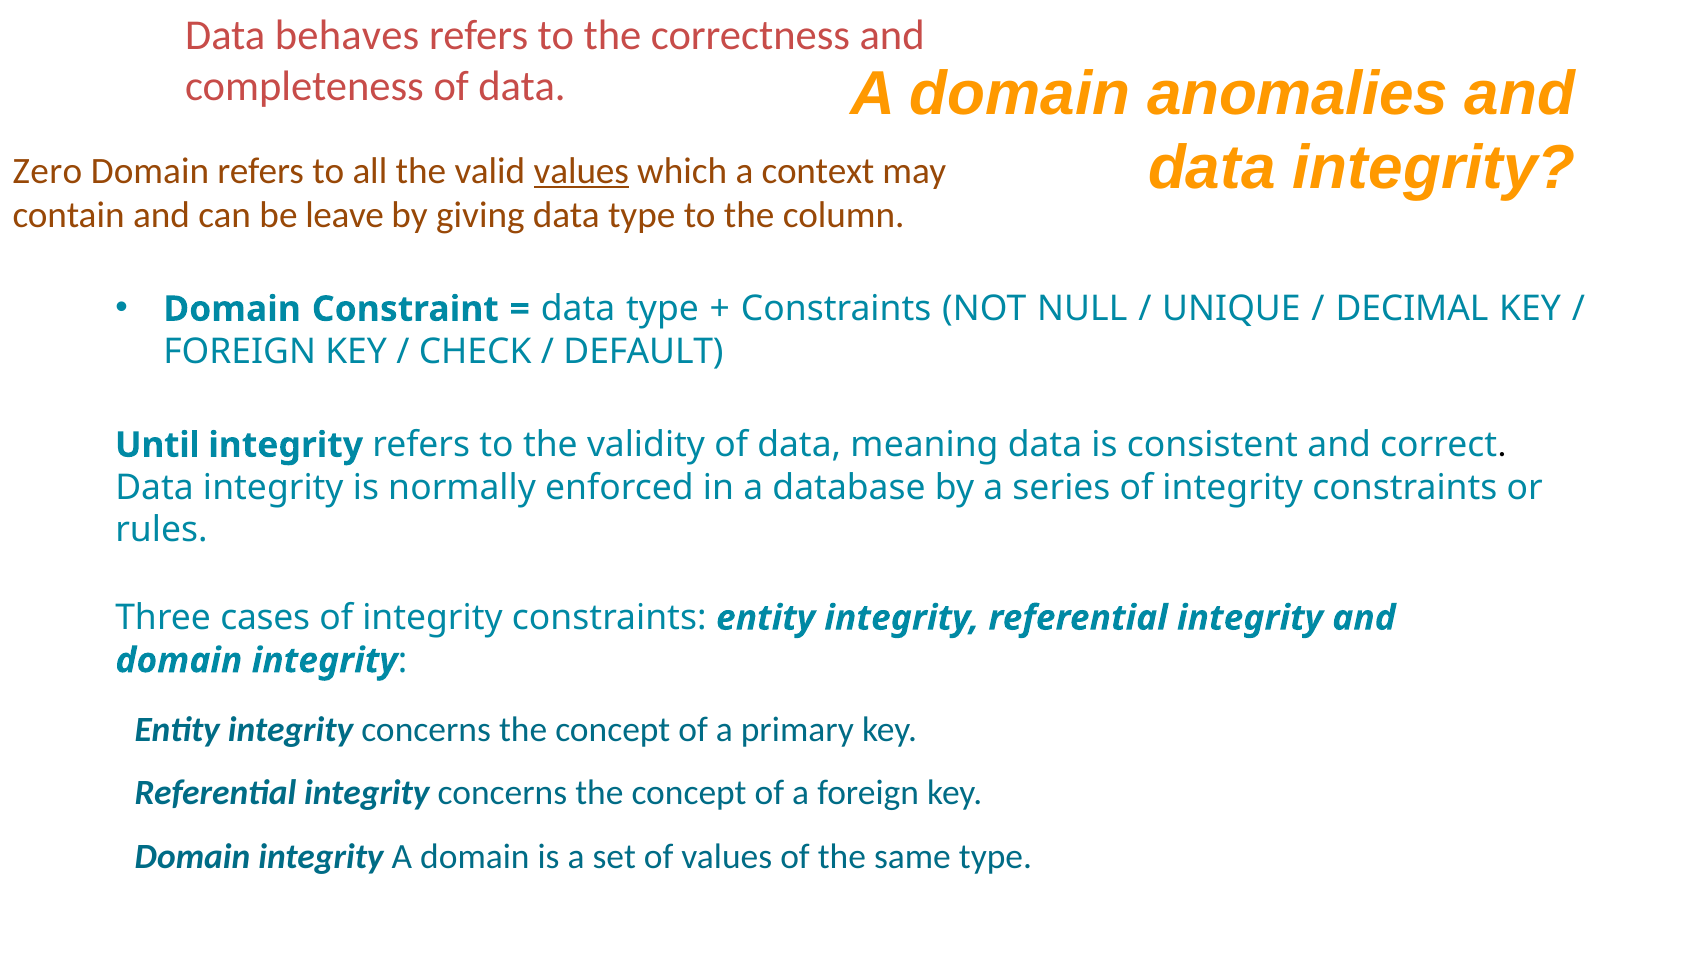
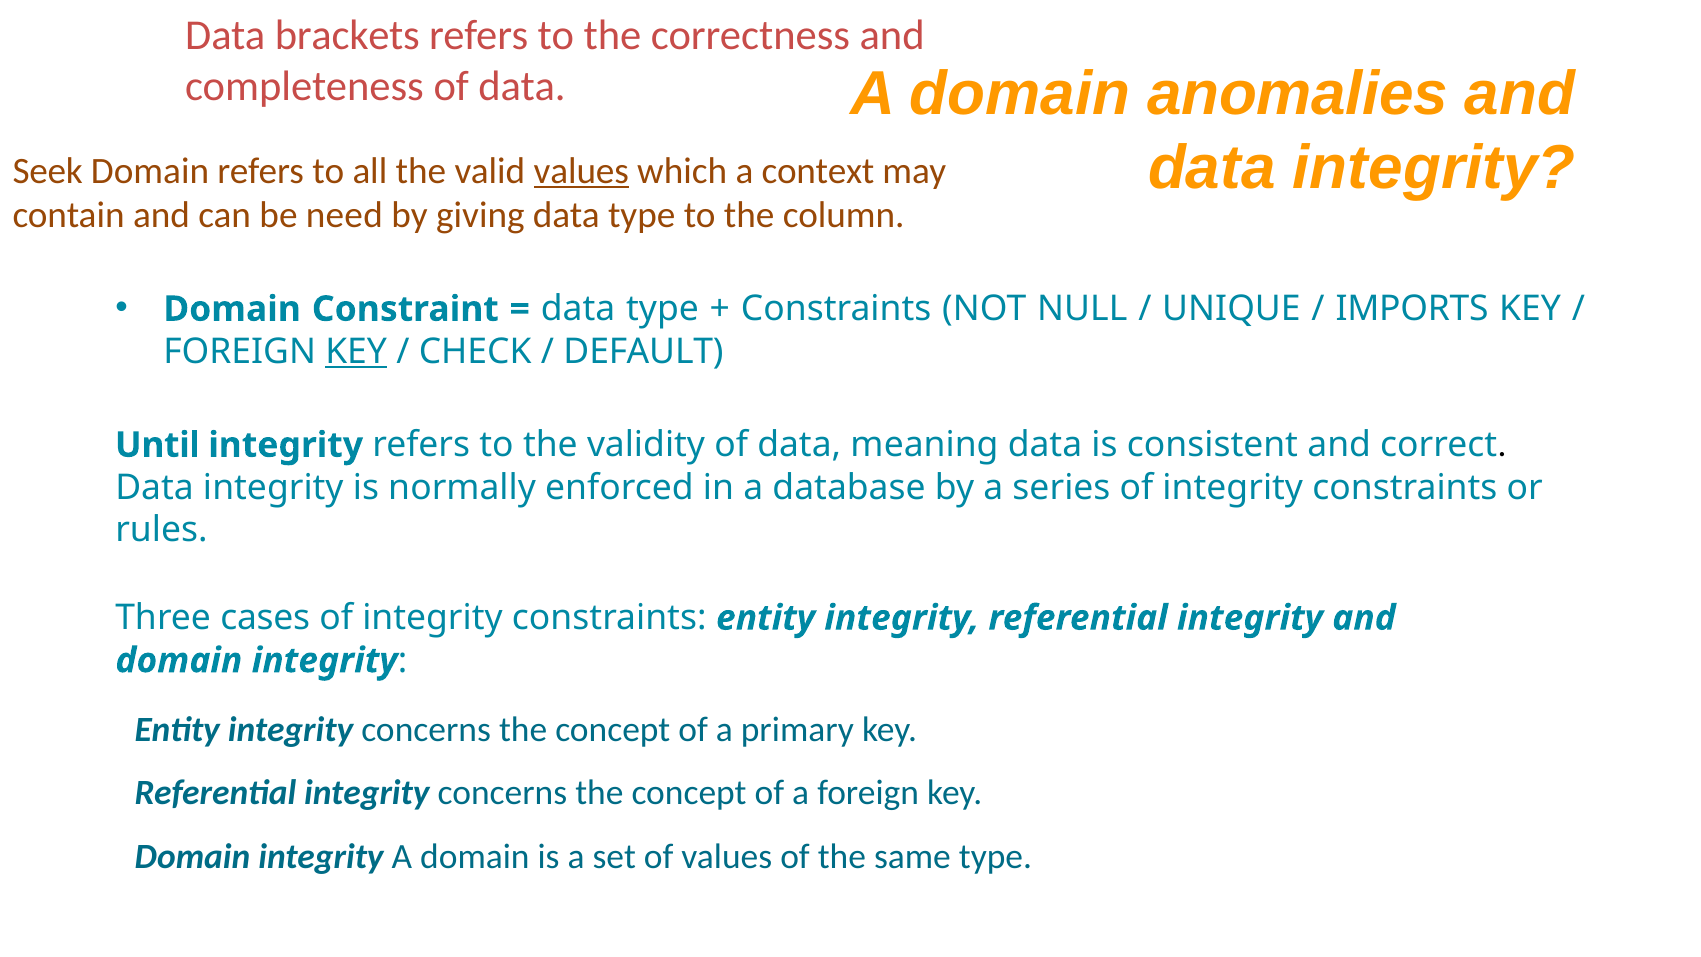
behaves: behaves -> brackets
Zero: Zero -> Seek
leave: leave -> need
DECIMAL: DECIMAL -> IMPORTS
KEY at (356, 352) underline: none -> present
